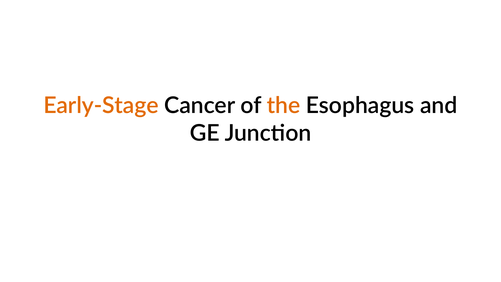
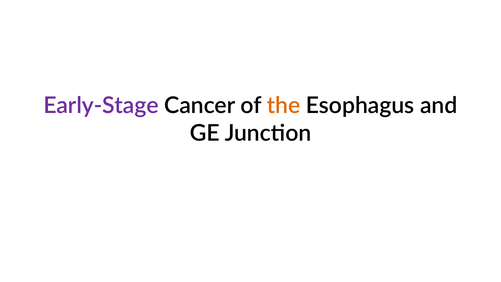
Early-Stage colour: orange -> purple
